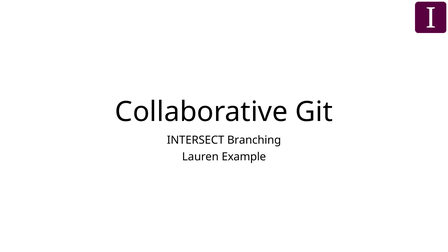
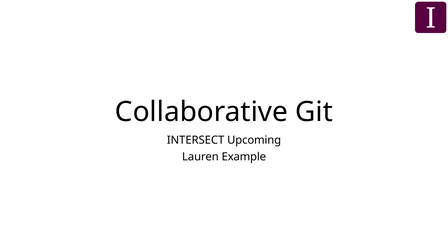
Branching: Branching -> Upcoming
